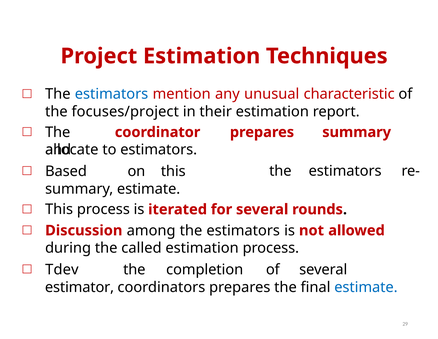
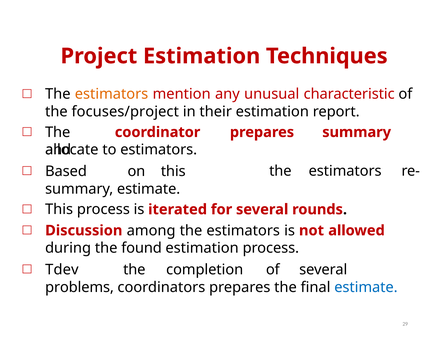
estimators at (112, 94) colour: blue -> orange
called: called -> found
estimator: estimator -> problems
